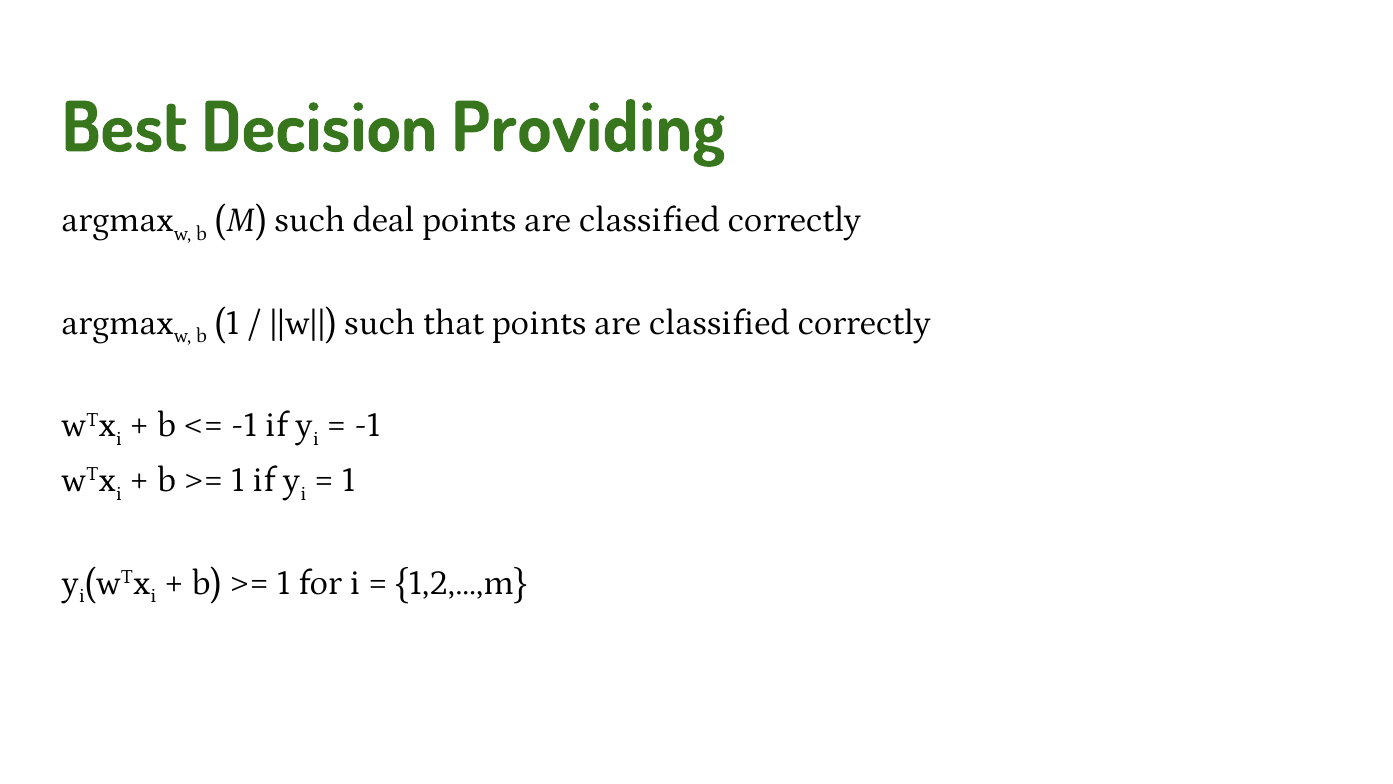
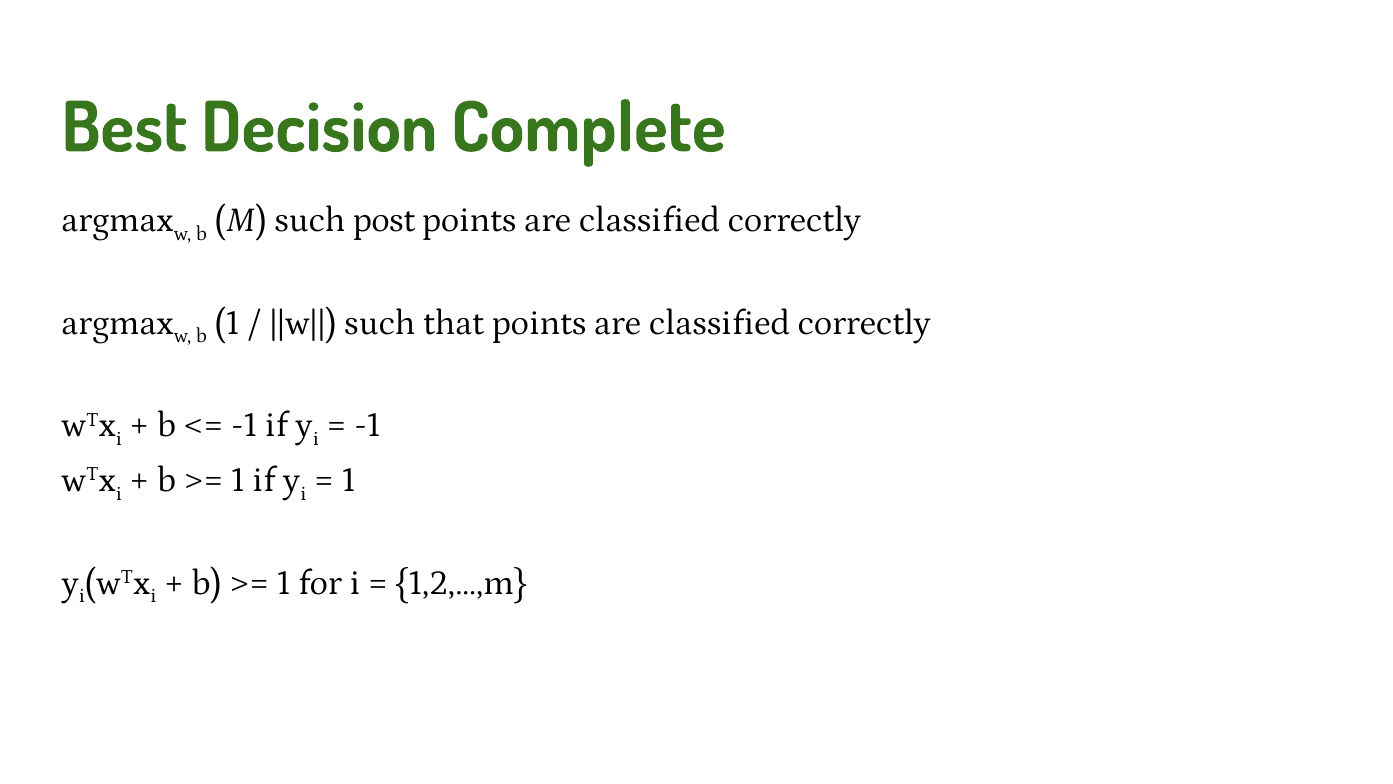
Providing: Providing -> Complete
deal: deal -> post
